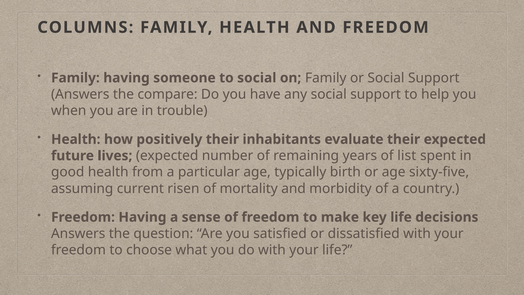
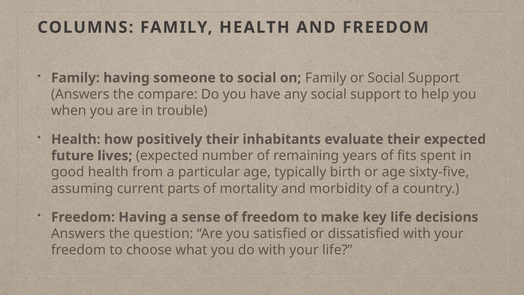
list: list -> fits
risen: risen -> parts
